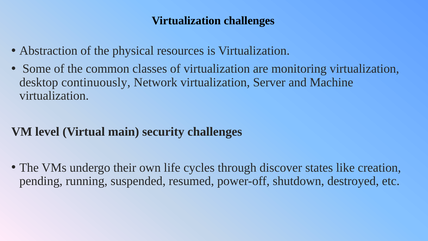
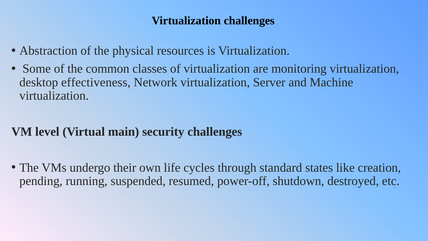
continuously: continuously -> effectiveness
discover: discover -> standard
